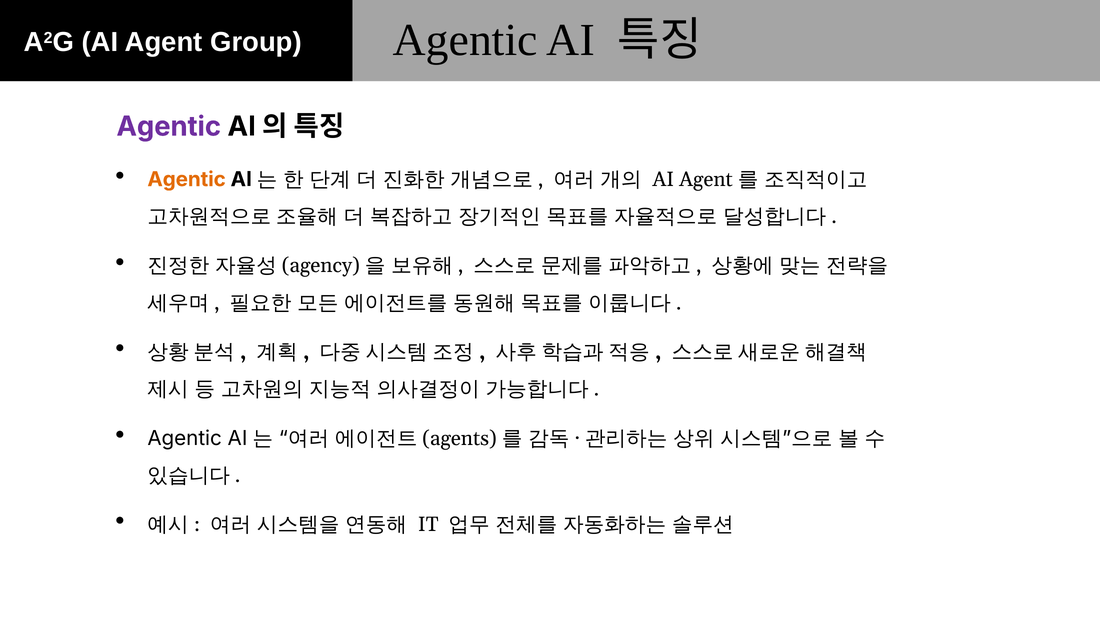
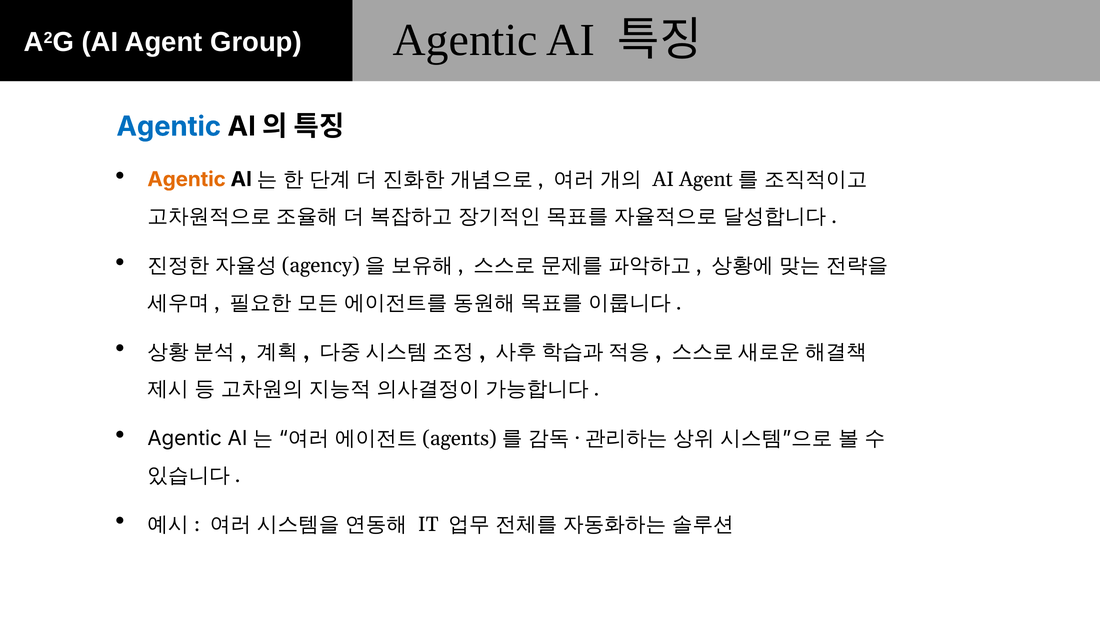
Agentic at (169, 126) colour: purple -> blue
